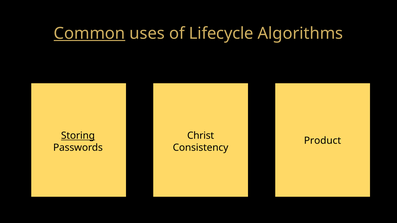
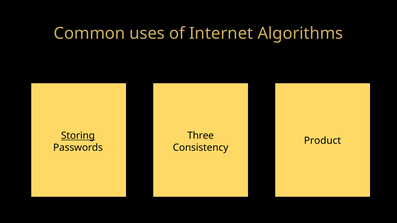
Common underline: present -> none
Lifecycle: Lifecycle -> Internet
Christ: Christ -> Three
